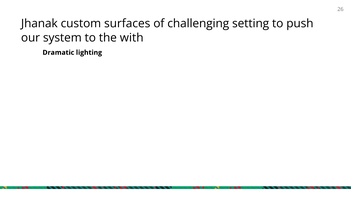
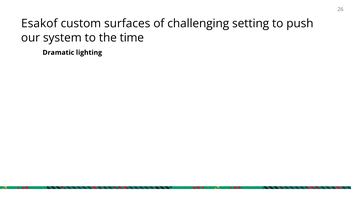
Jhanak: Jhanak -> Esakof
with: with -> time
